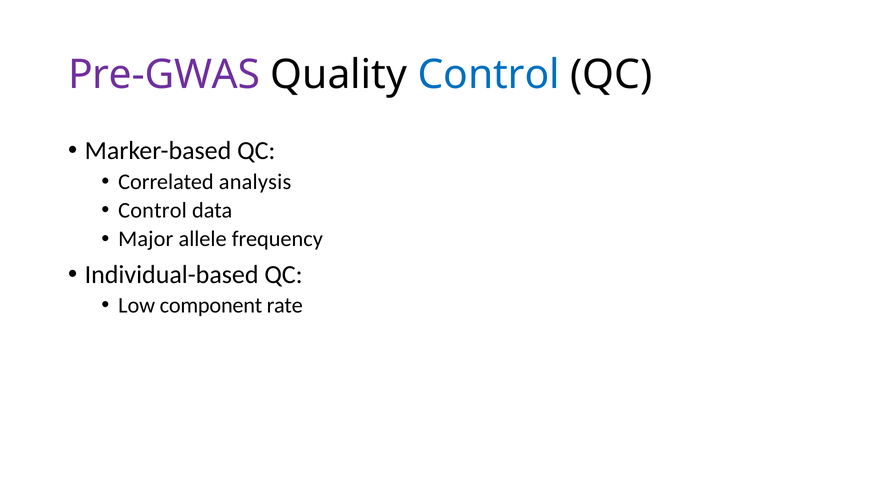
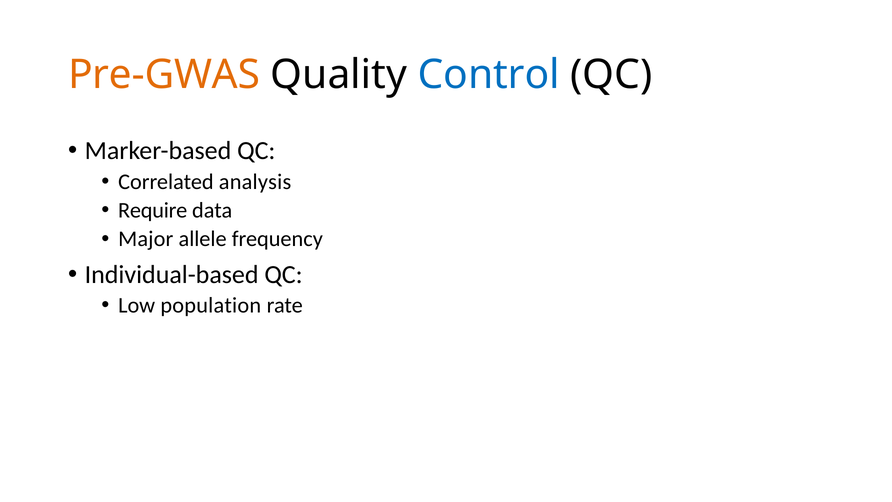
Pre-GWAS colour: purple -> orange
Control at (153, 210): Control -> Require
component: component -> population
